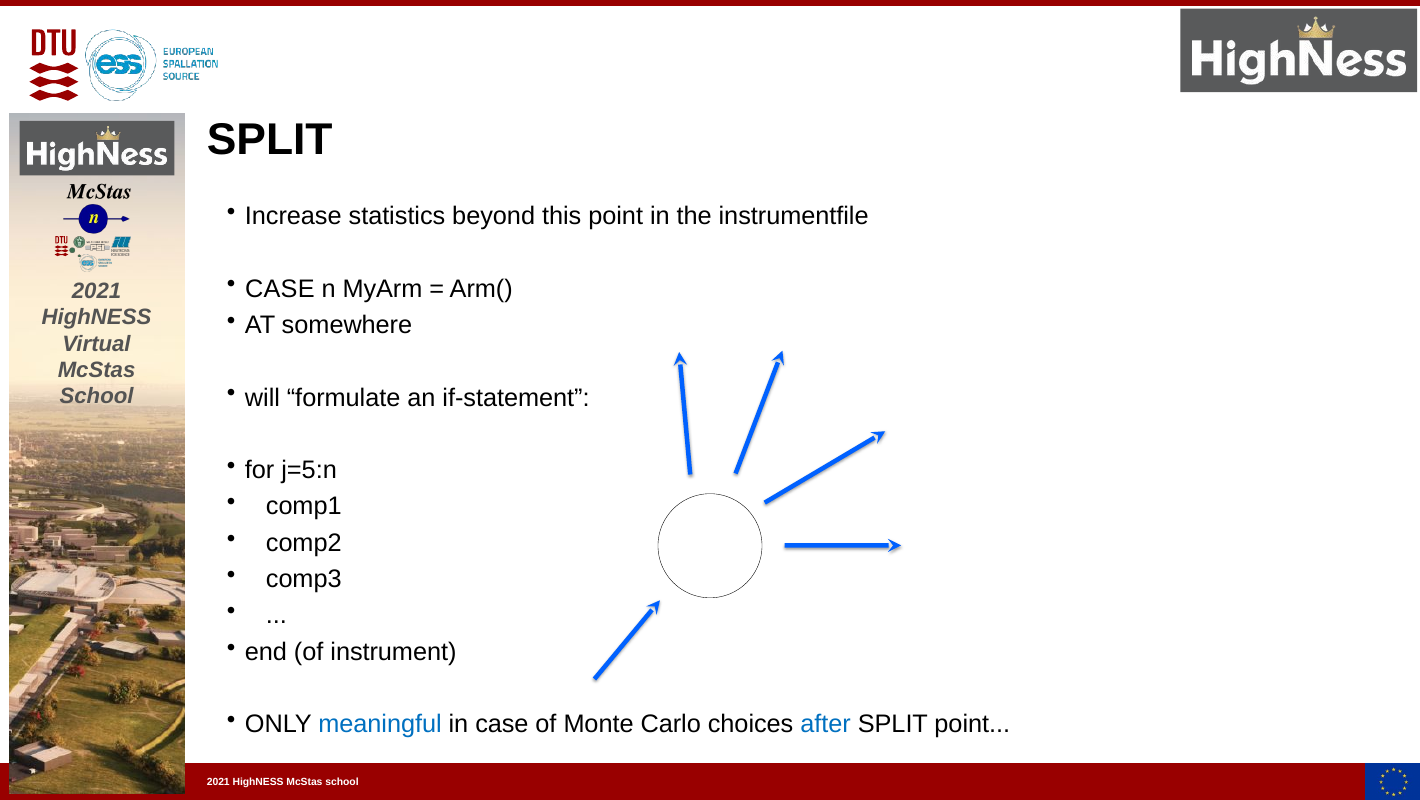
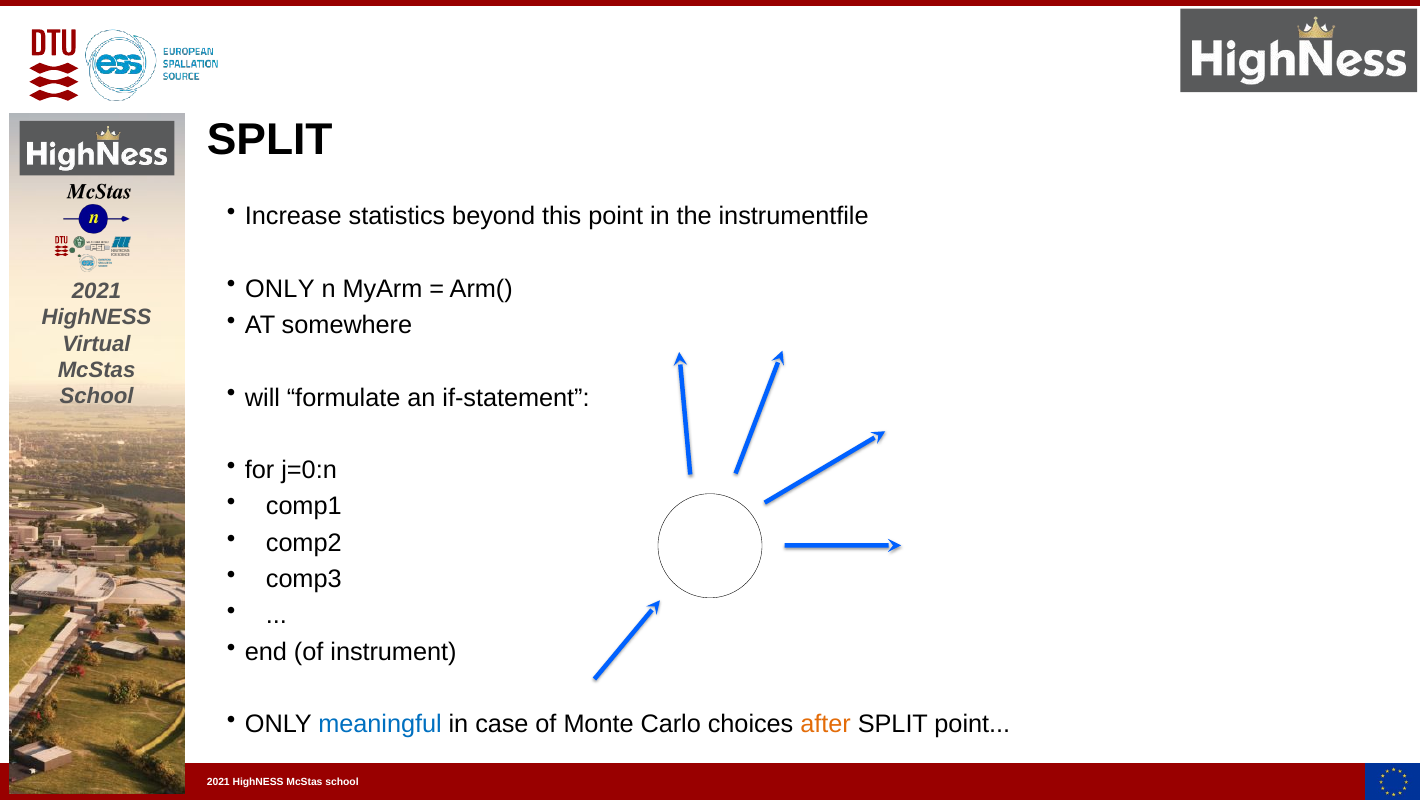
CASE at (280, 289): CASE -> ONLY
j=5:n: j=5:n -> j=0:n
after colour: blue -> orange
